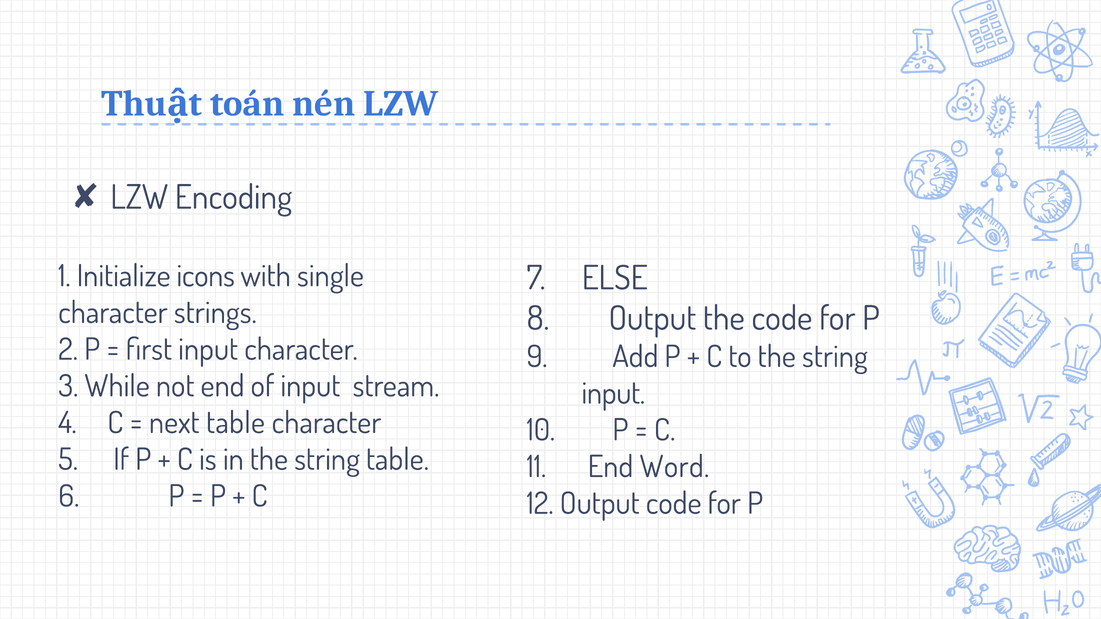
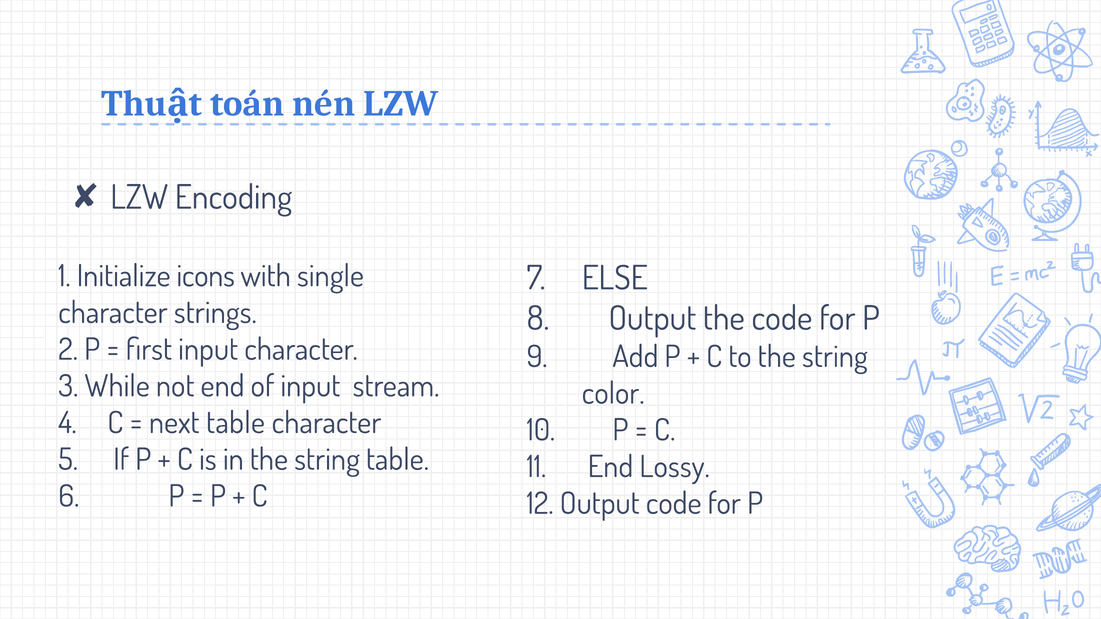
input at (613, 394): input -> color
Word: Word -> Lossy
